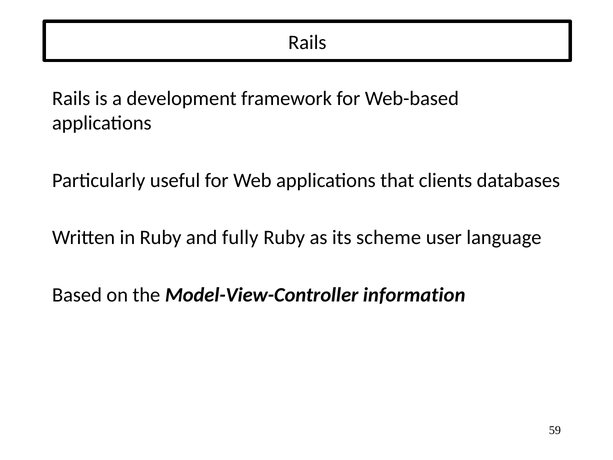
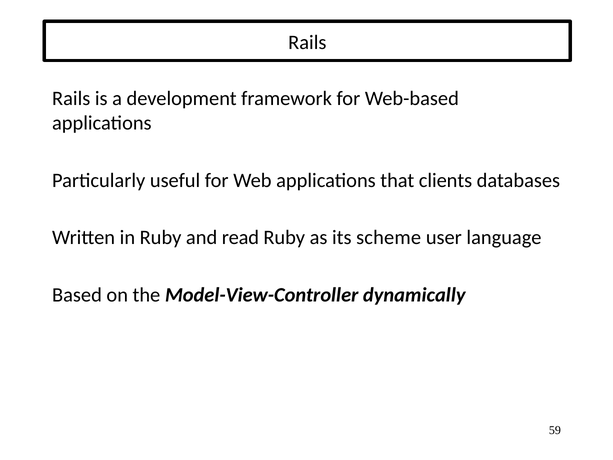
fully: fully -> read
information: information -> dynamically
